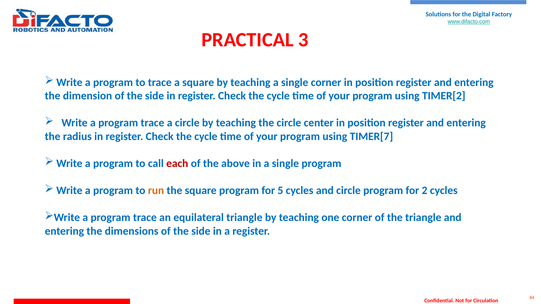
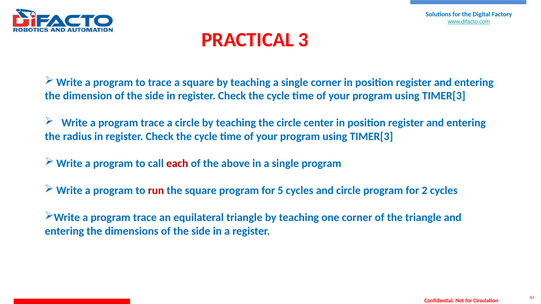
TIMER[2 at (444, 96): TIMER[2 -> TIMER[3
TIMER[7 at (371, 137): TIMER[7 -> TIMER[3
run colour: orange -> red
